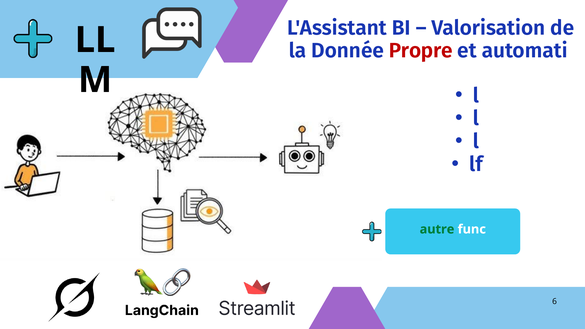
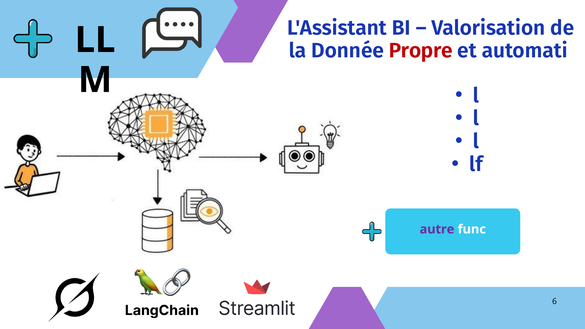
autre colour: green -> purple
